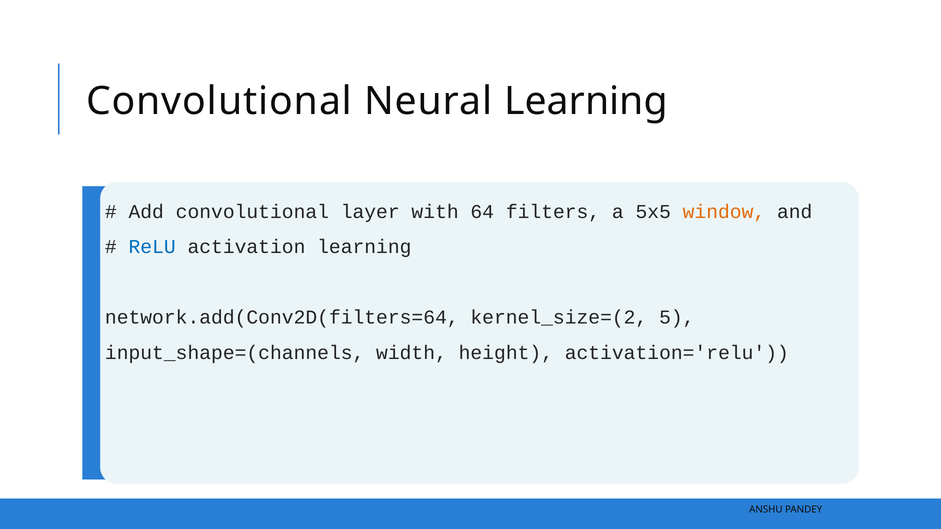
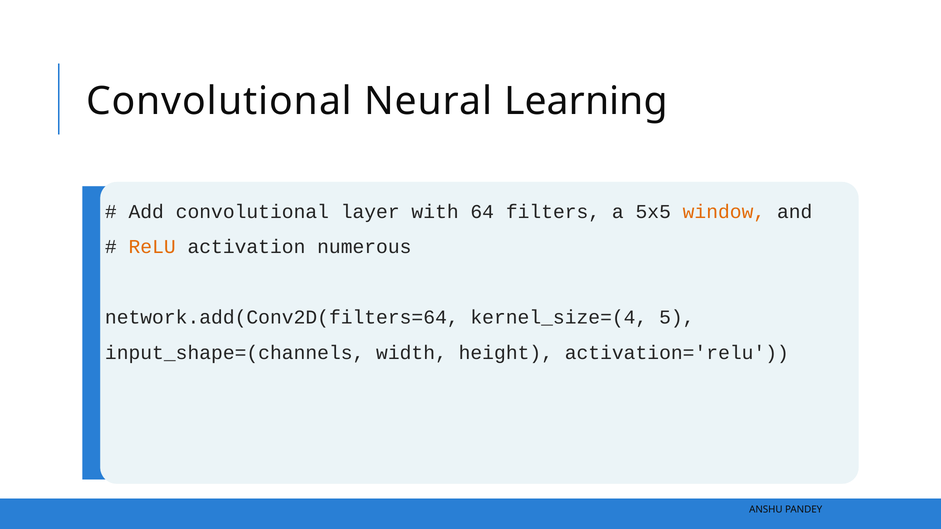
ReLU colour: blue -> orange
activation learning: learning -> numerous
kernel_size=(2: kernel_size=(2 -> kernel_size=(4
